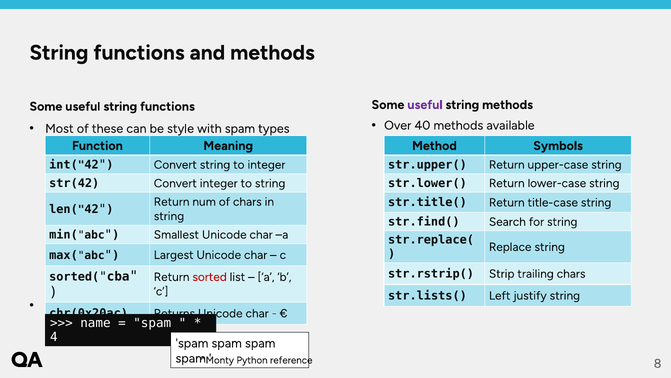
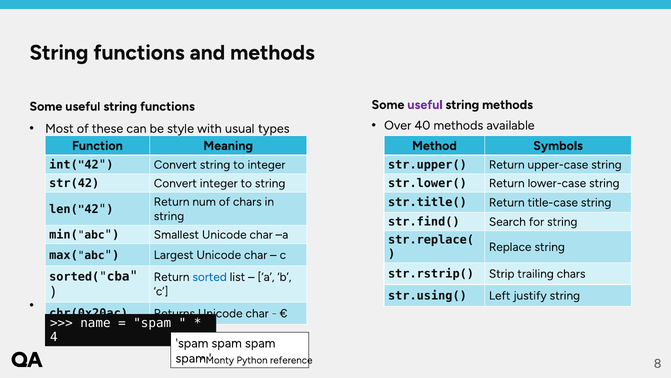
with spam: spam -> usual
sorted colour: red -> blue
str.lists(: str.lists( -> str.using(
